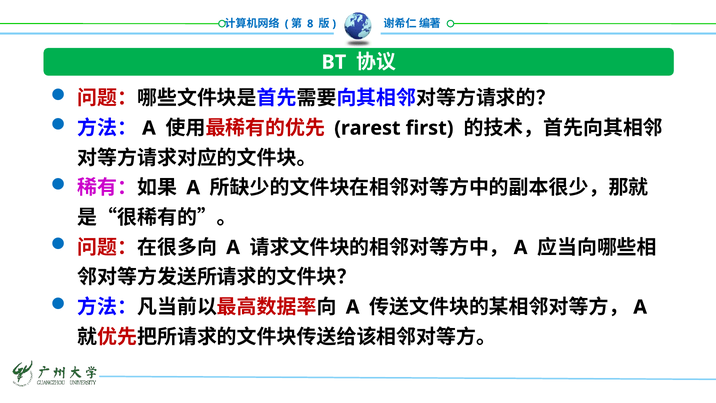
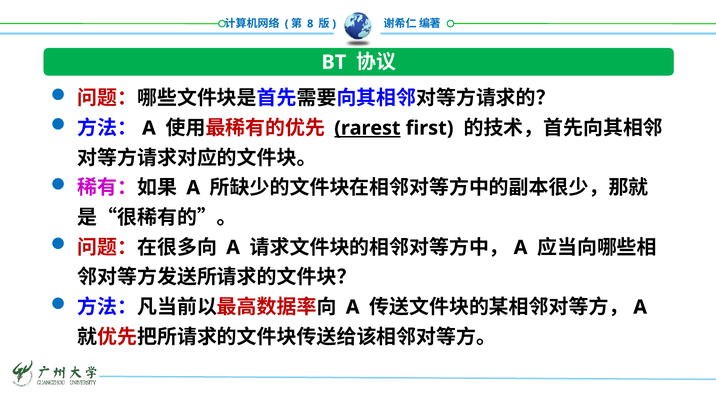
rarest underline: none -> present
